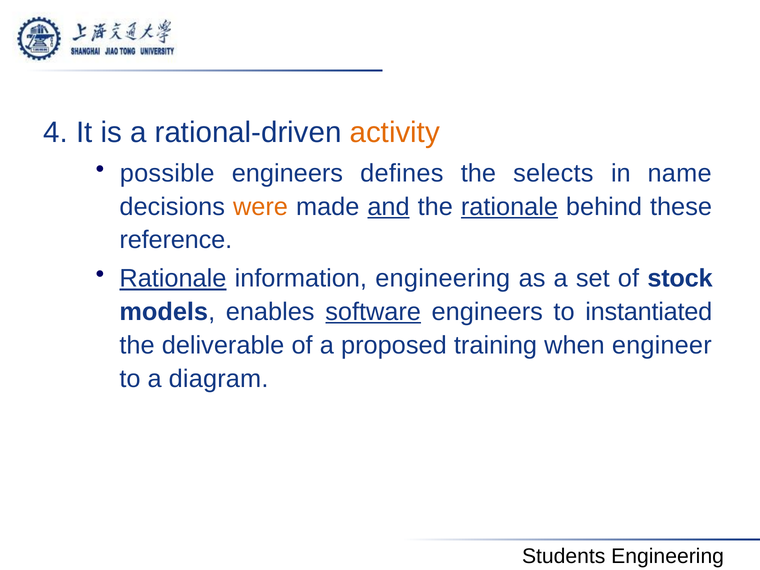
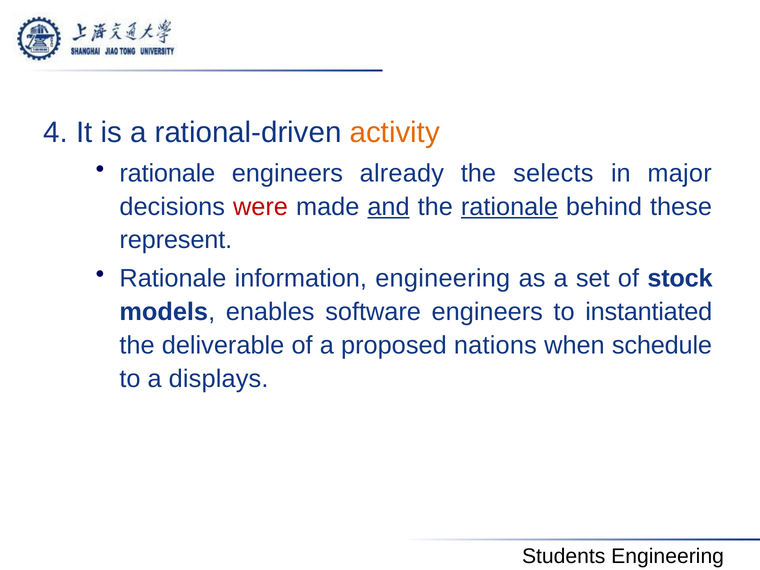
possible at (167, 173): possible -> rationale
defines: defines -> already
name: name -> major
were colour: orange -> red
reference: reference -> represent
Rationale at (173, 279) underline: present -> none
software underline: present -> none
training: training -> nations
engineer: engineer -> schedule
diagram: diagram -> displays
